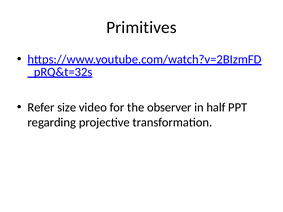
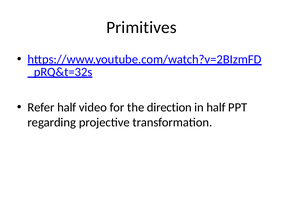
Refer size: size -> half
observer: observer -> direction
